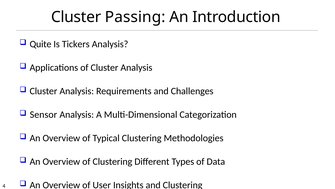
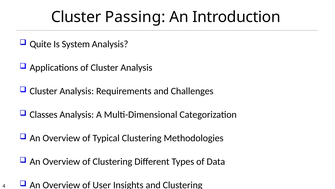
Tickers: Tickers -> System
Sensor: Sensor -> Classes
